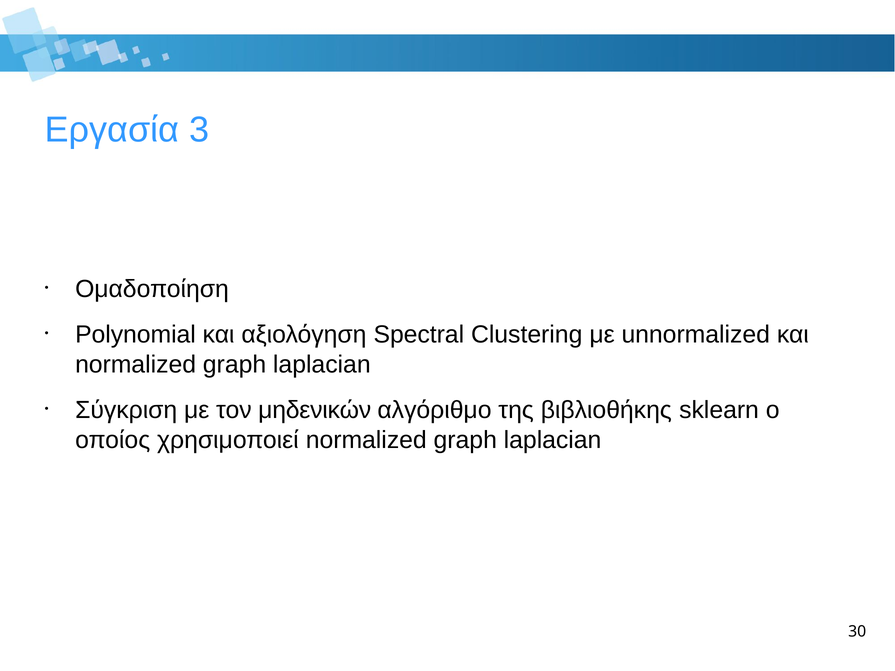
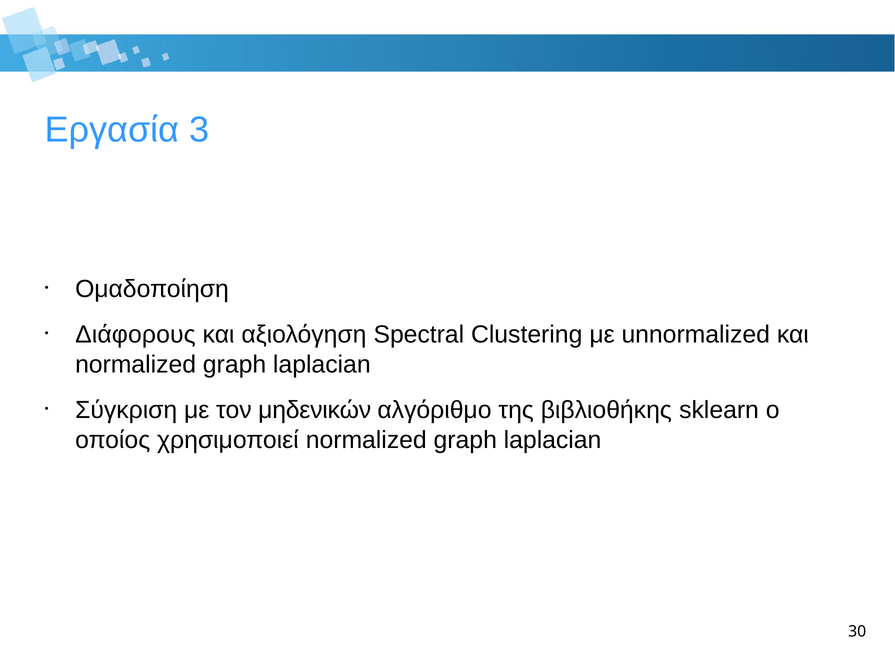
Polynomial: Polynomial -> Διάφορους
